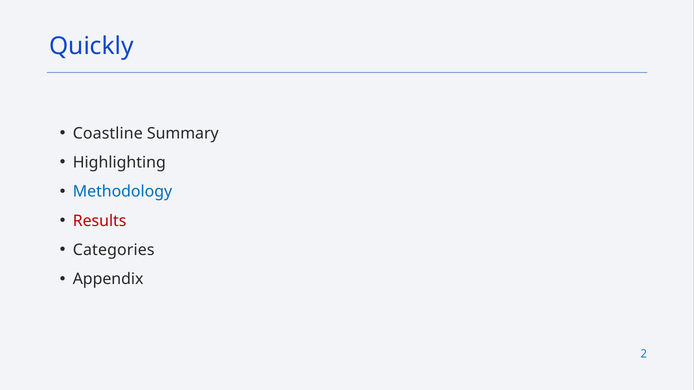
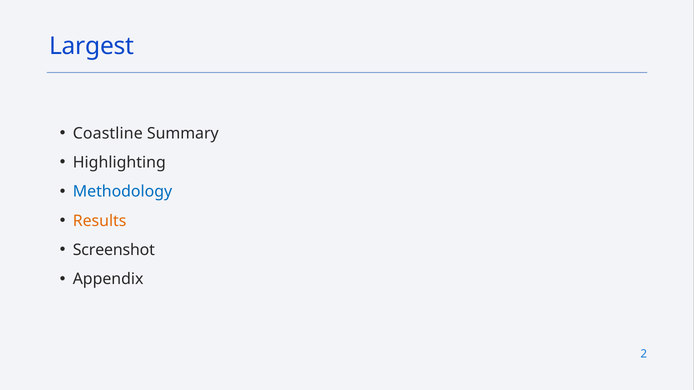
Quickly: Quickly -> Largest
Results colour: red -> orange
Categories: Categories -> Screenshot
